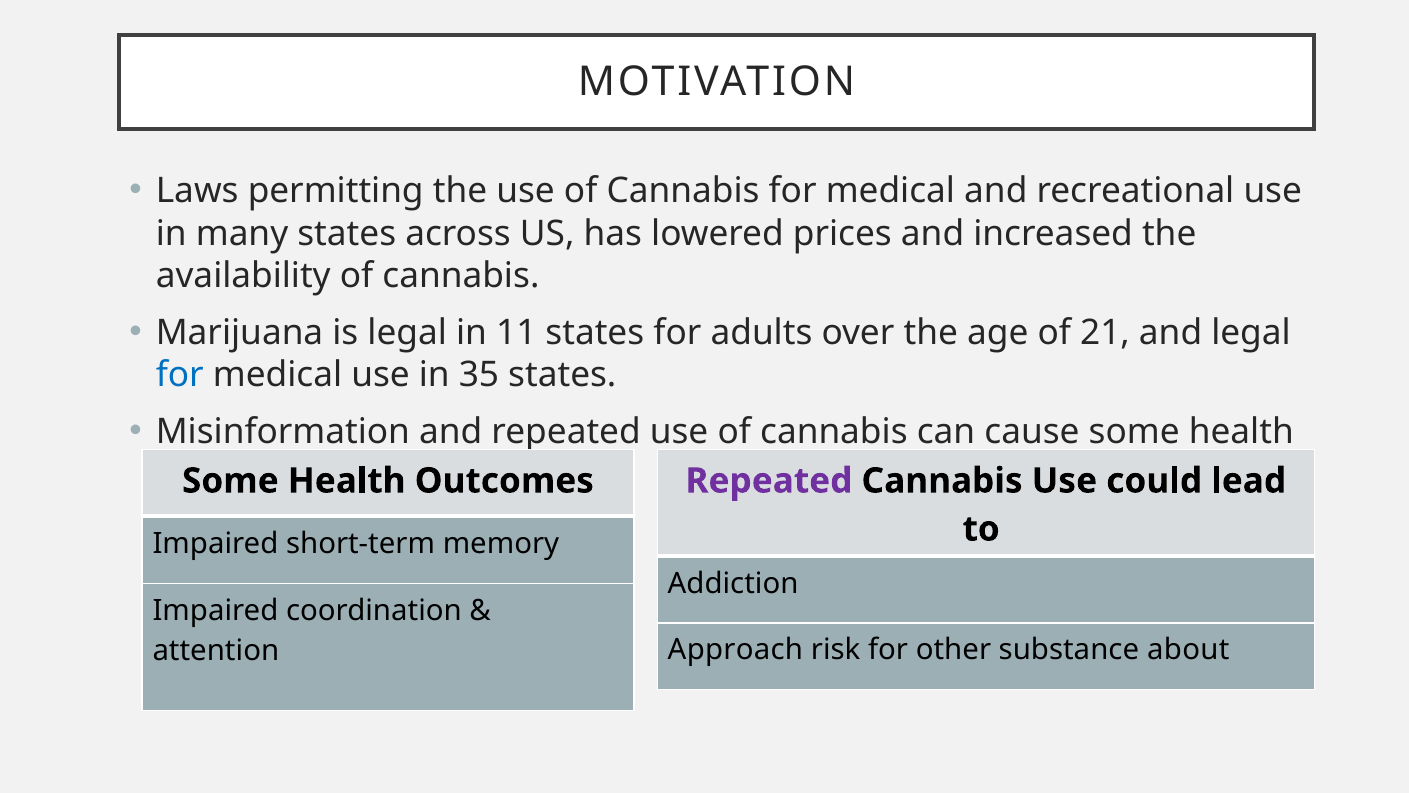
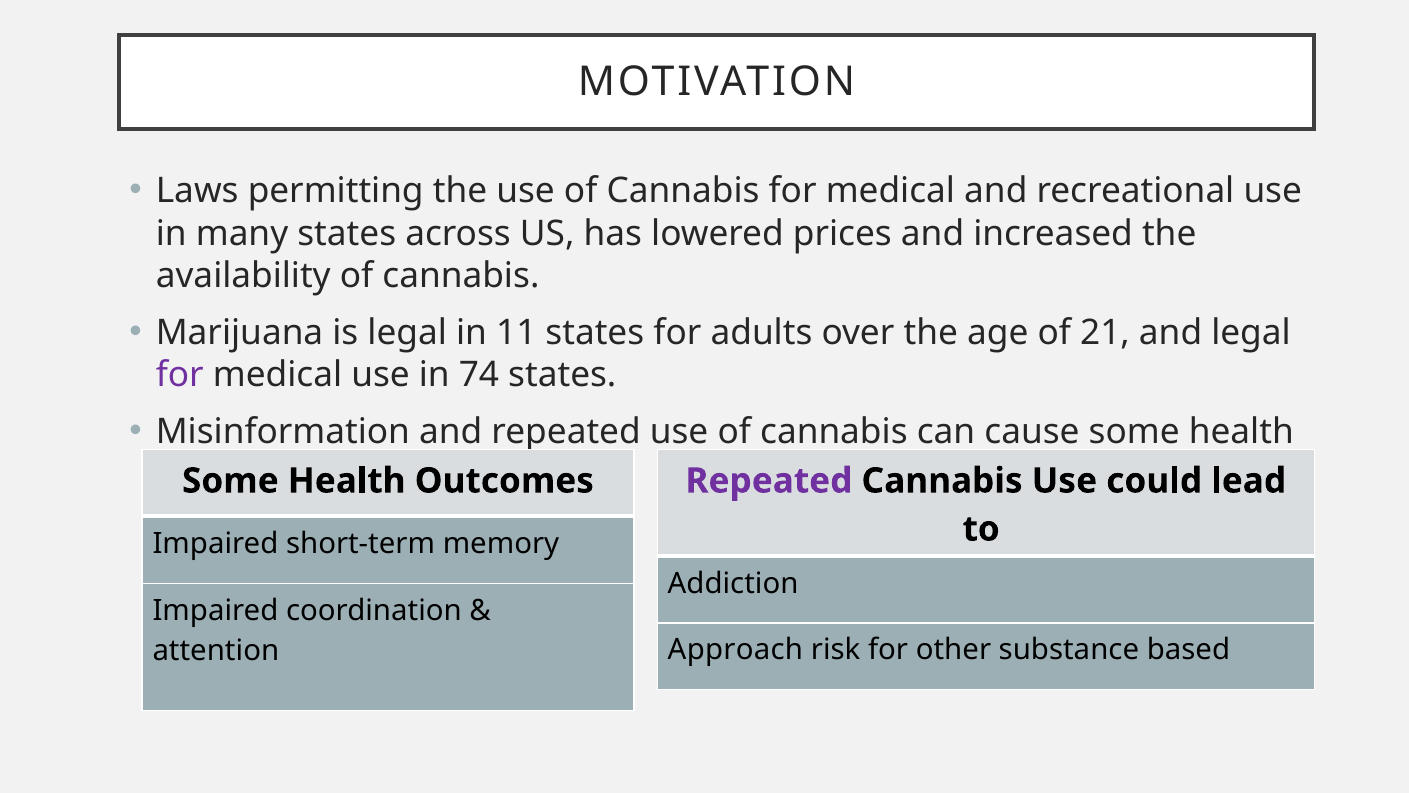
for at (180, 375) colour: blue -> purple
35: 35 -> 74
about: about -> based
